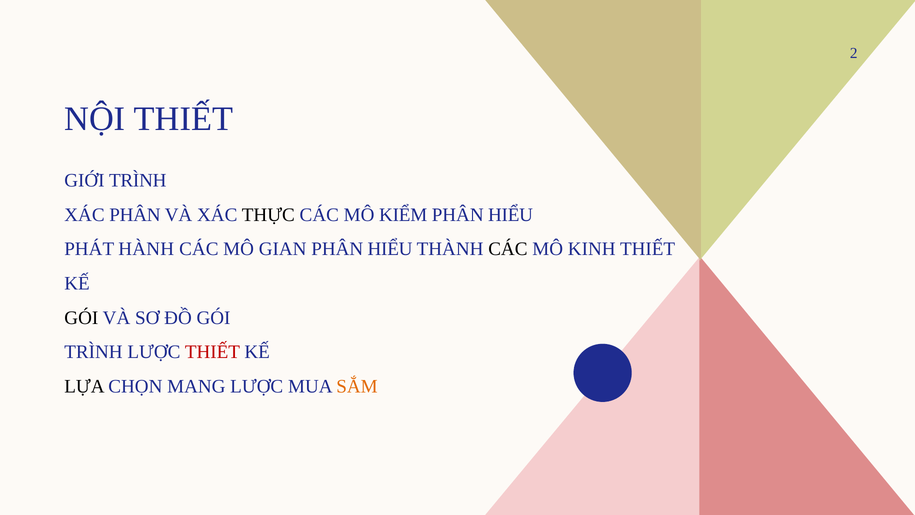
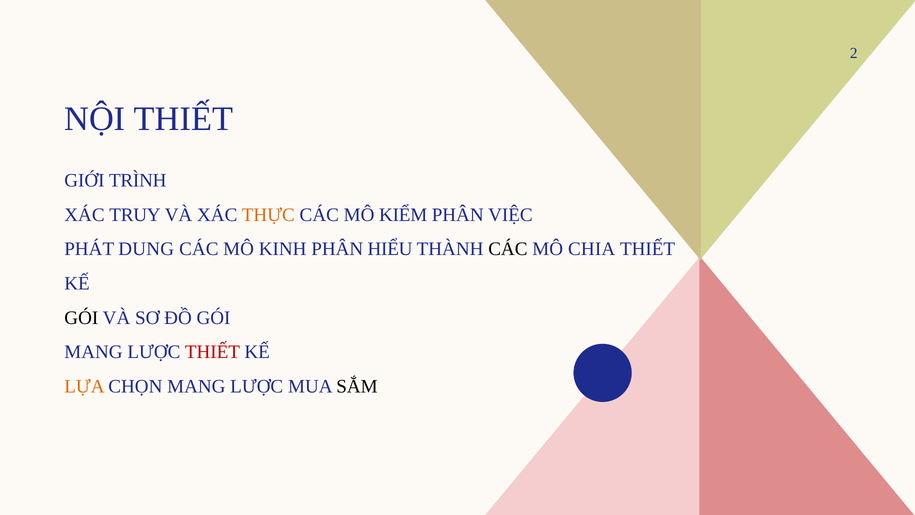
XÁC PHÂN: PHÂN -> TRUY
THỰC colour: black -> orange
HIỂU at (511, 215): HIỂU -> VIỆC
HÀNH: HÀNH -> DUNG
GIAN: GIAN -> KINH
KINH: KINH -> CHIA
TRÌNH at (93, 352): TRÌNH -> MANG
LỰA colour: black -> orange
SẮM colour: orange -> black
